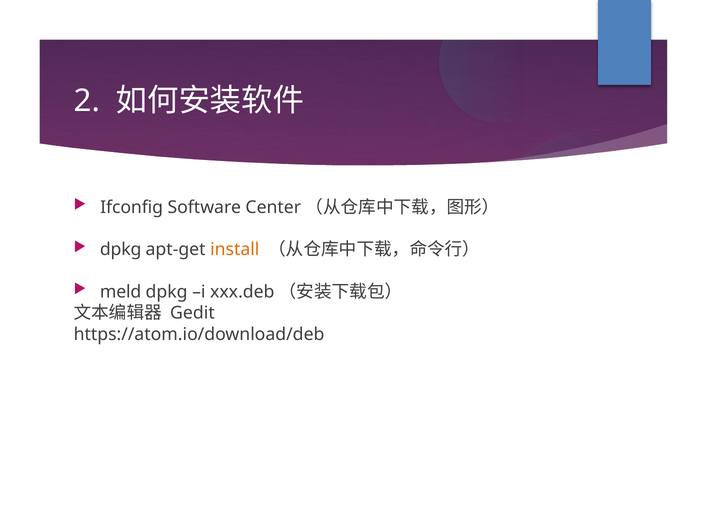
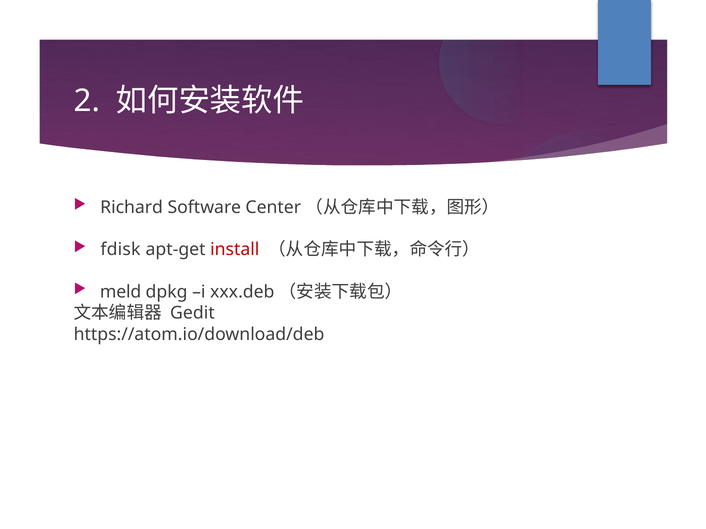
Ifconfig: Ifconfig -> Richard
dpkg at (121, 250): dpkg -> fdisk
install colour: orange -> red
